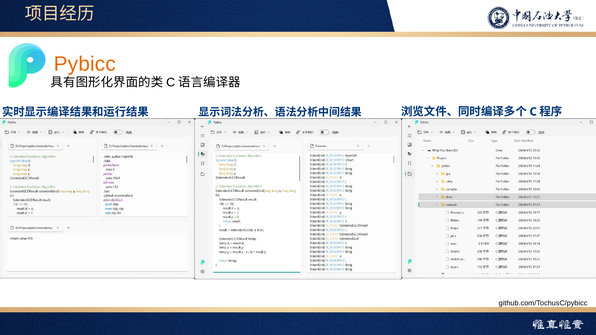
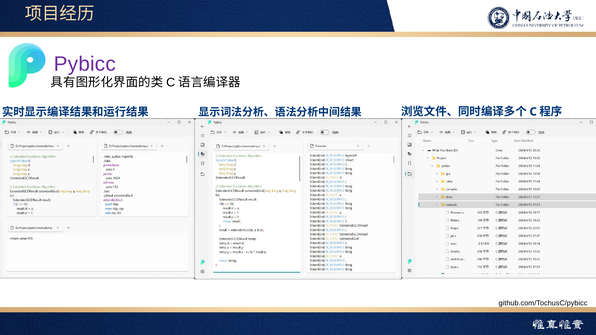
Pybicc colour: orange -> purple
